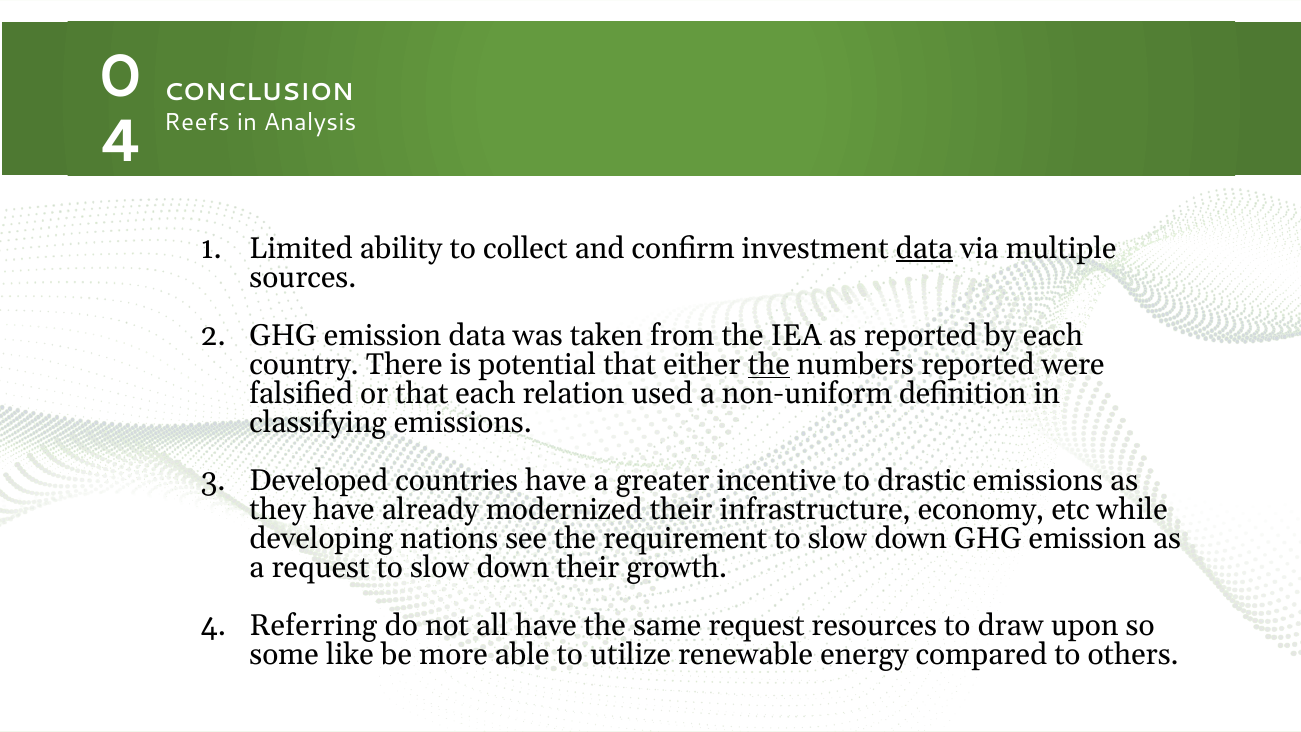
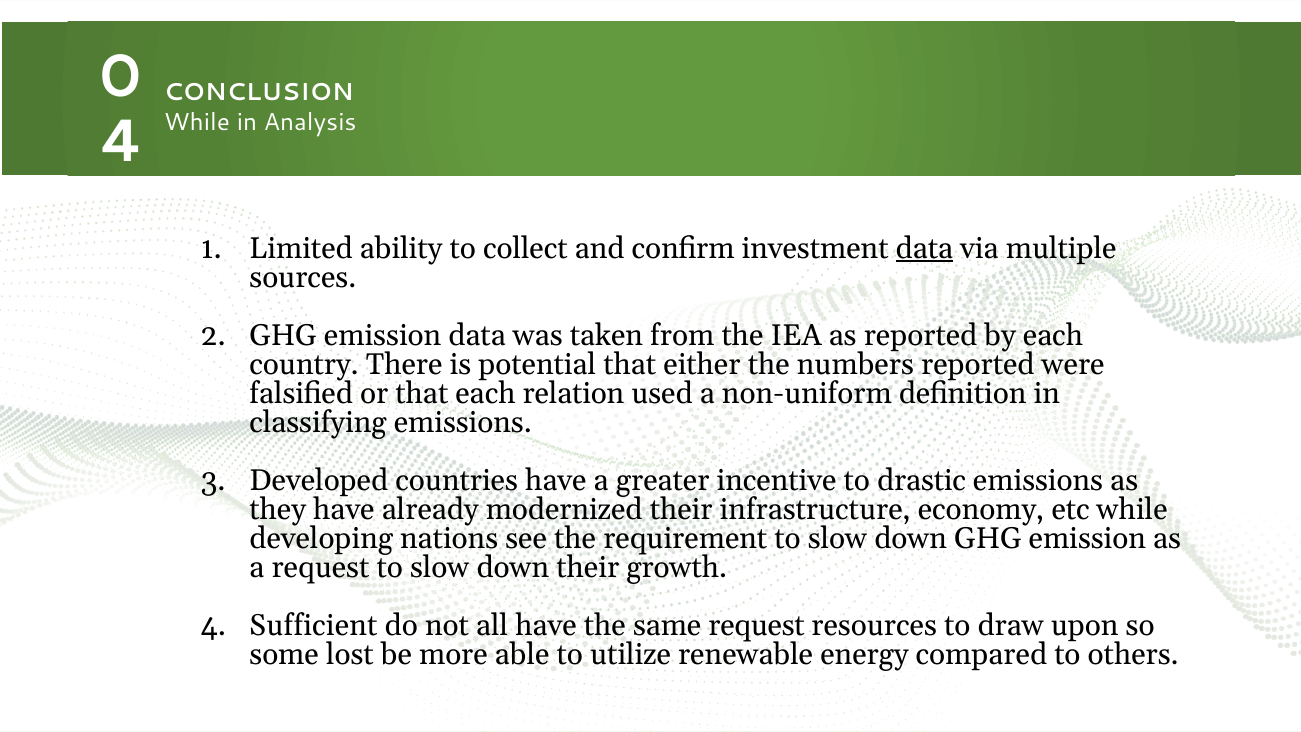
Reefs at (197, 122): Reefs -> While
the at (769, 365) underline: present -> none
Referring: Referring -> Sufficient
like: like -> lost
